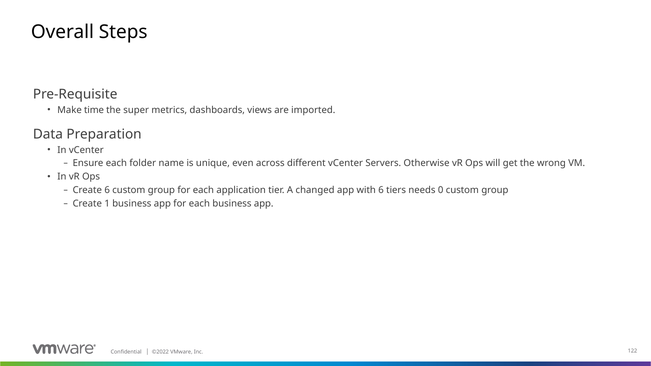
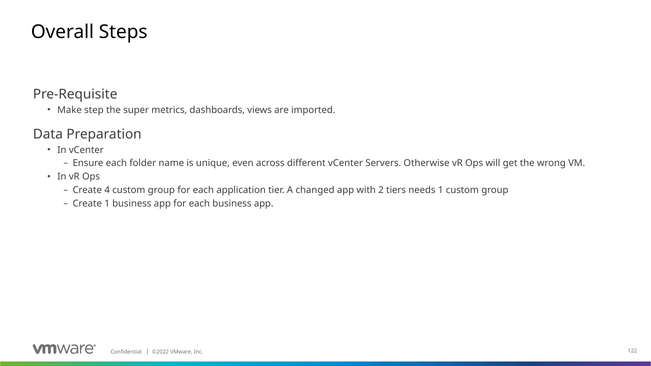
time: time -> step
Create 6: 6 -> 4
with 6: 6 -> 2
needs 0: 0 -> 1
